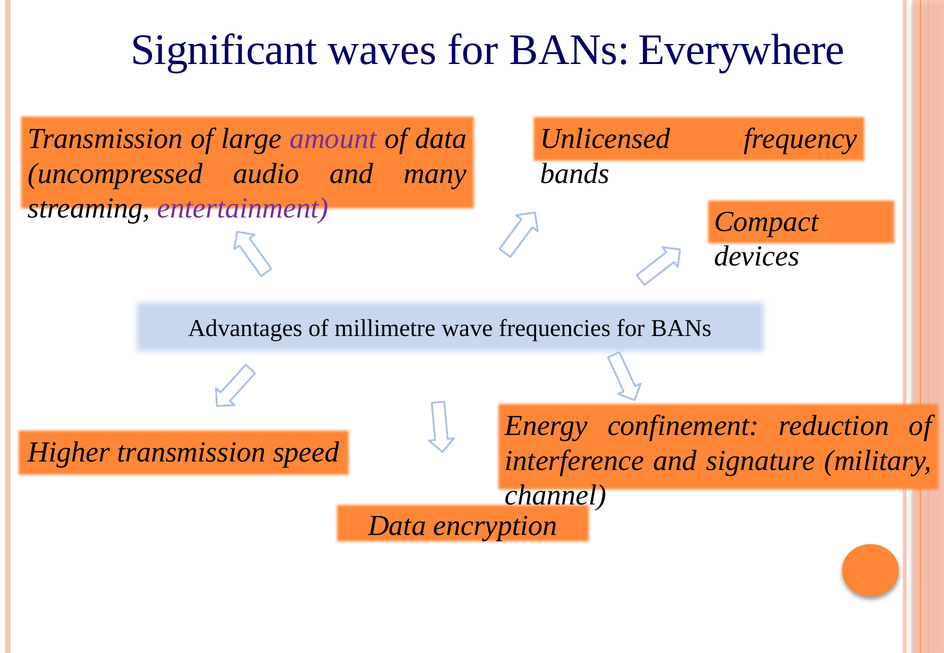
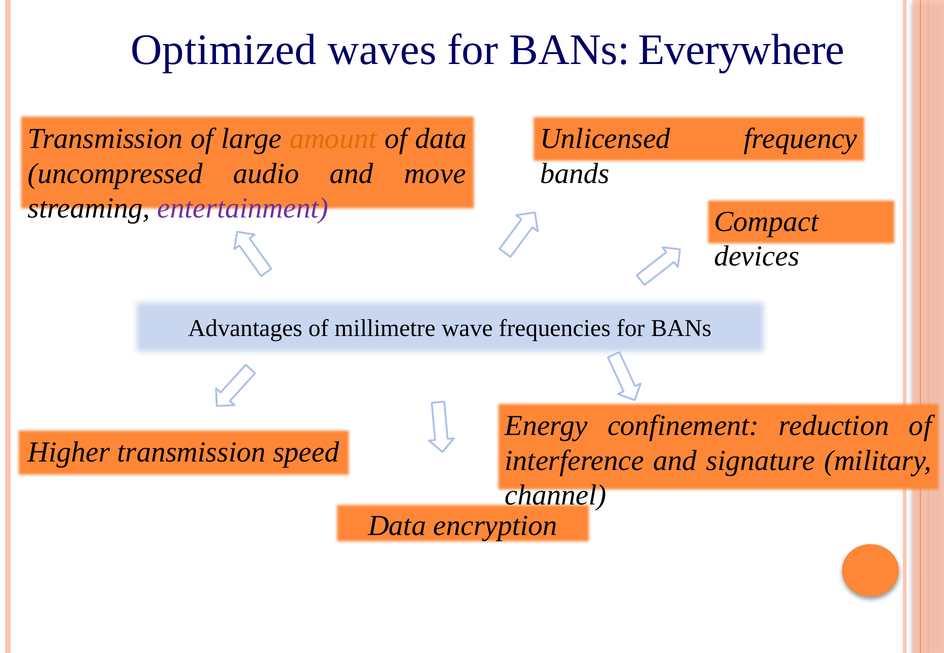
Significant: Significant -> Optimized
amount colour: purple -> orange
many: many -> move
